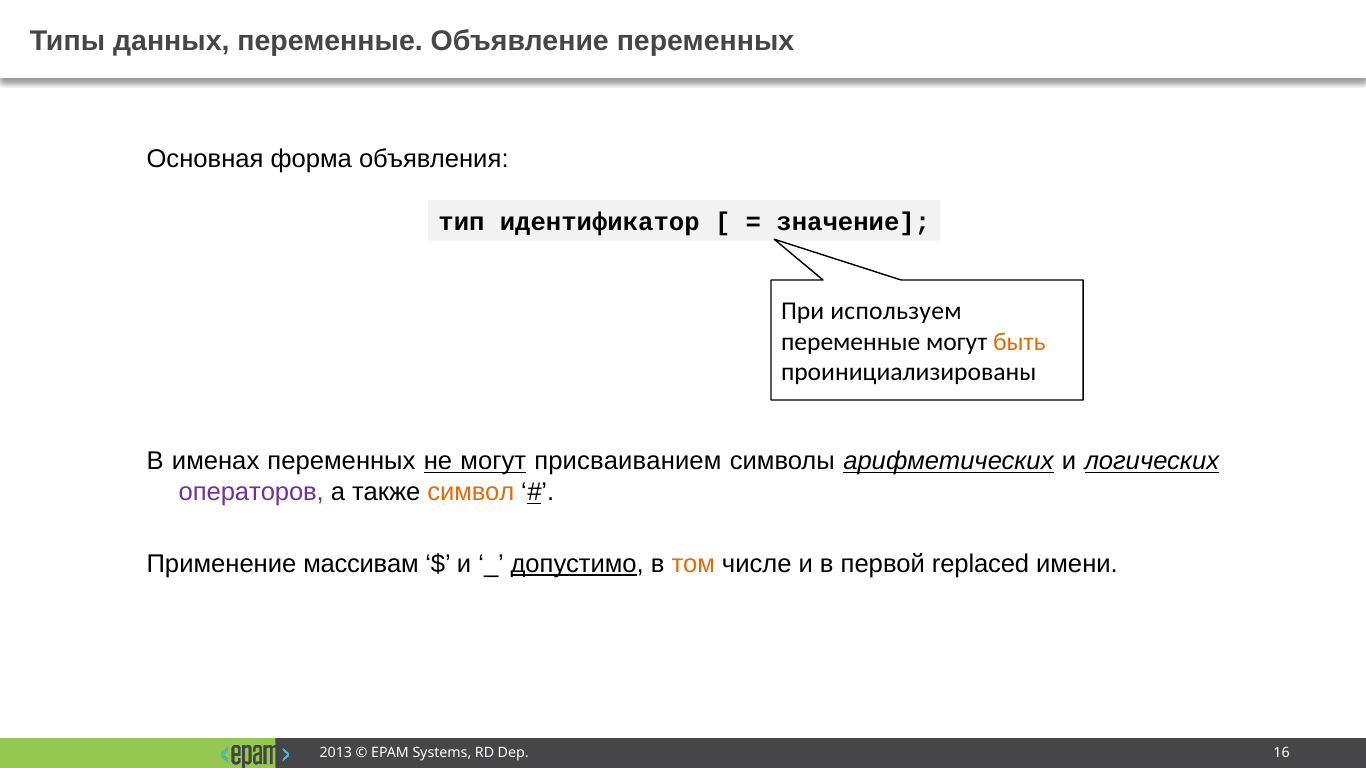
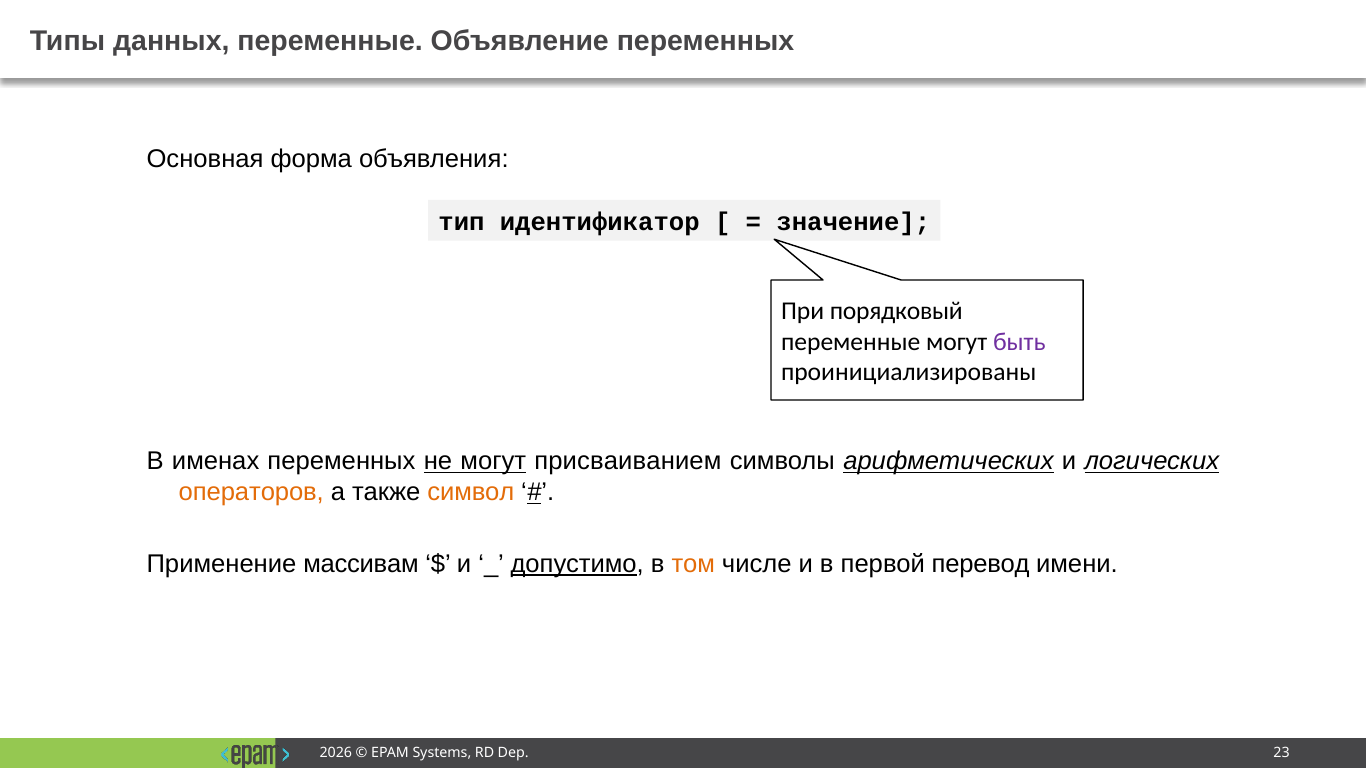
используем: используем -> порядковый
быть colour: orange -> purple
операторов colour: purple -> orange
replaced: replaced -> перевод
2013: 2013 -> 2026
16: 16 -> 23
